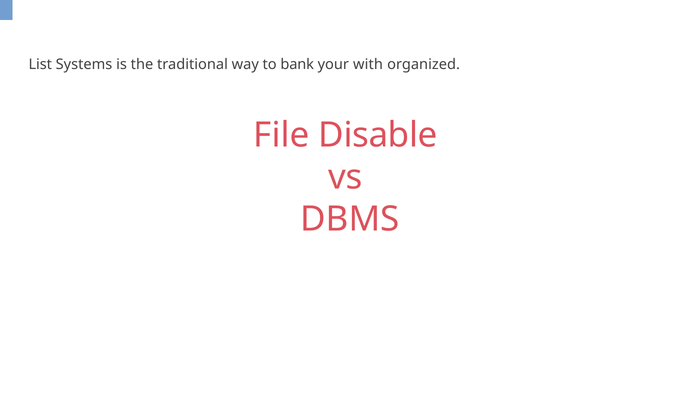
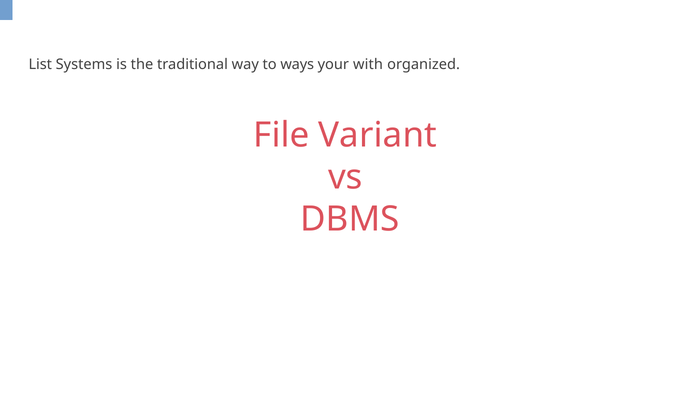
bank: bank -> ways
Disable: Disable -> Variant
